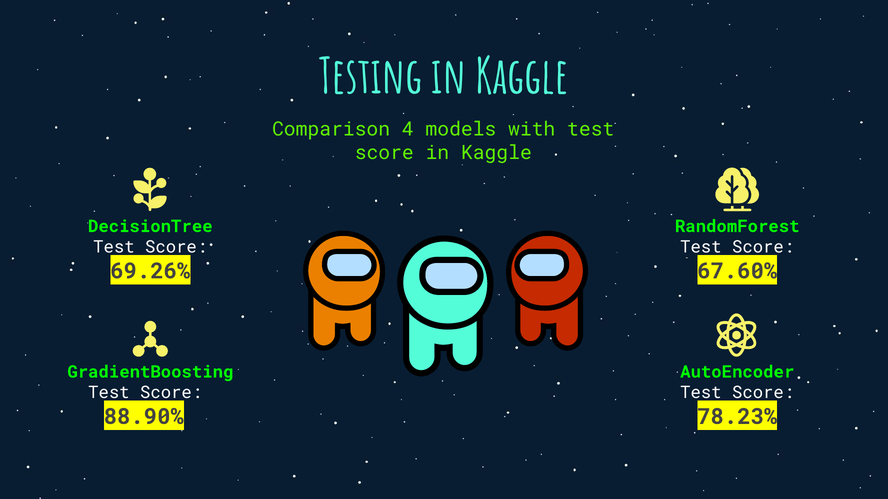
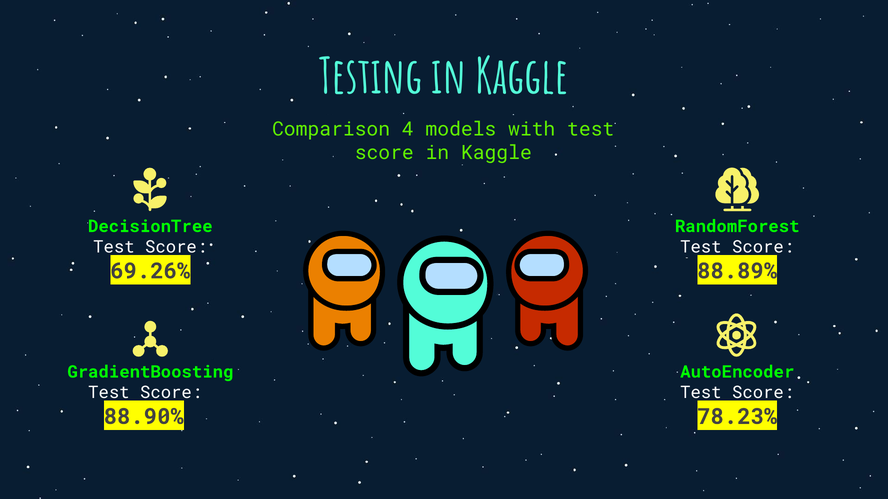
67.60%: 67.60% -> 88.89%
